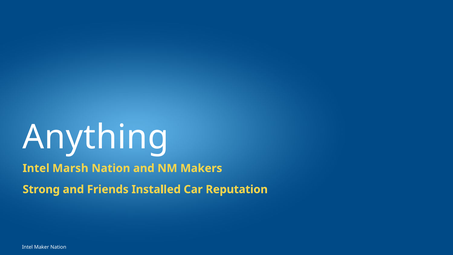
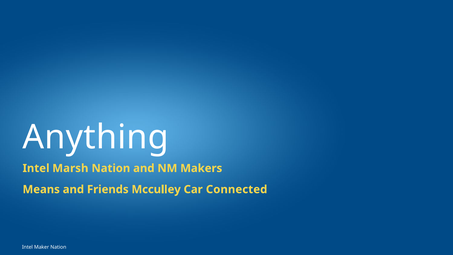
Strong: Strong -> Means
Installed: Installed -> Mcculley
Reputation: Reputation -> Connected
